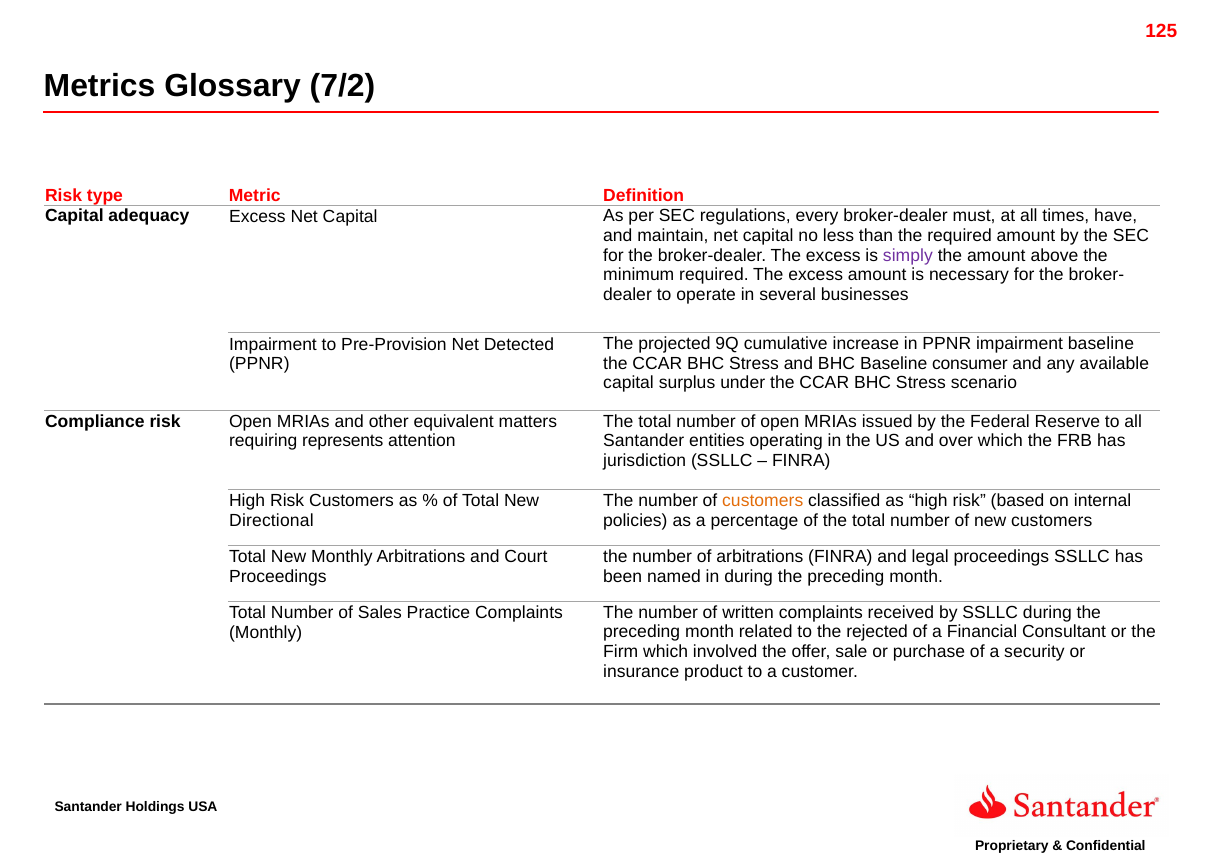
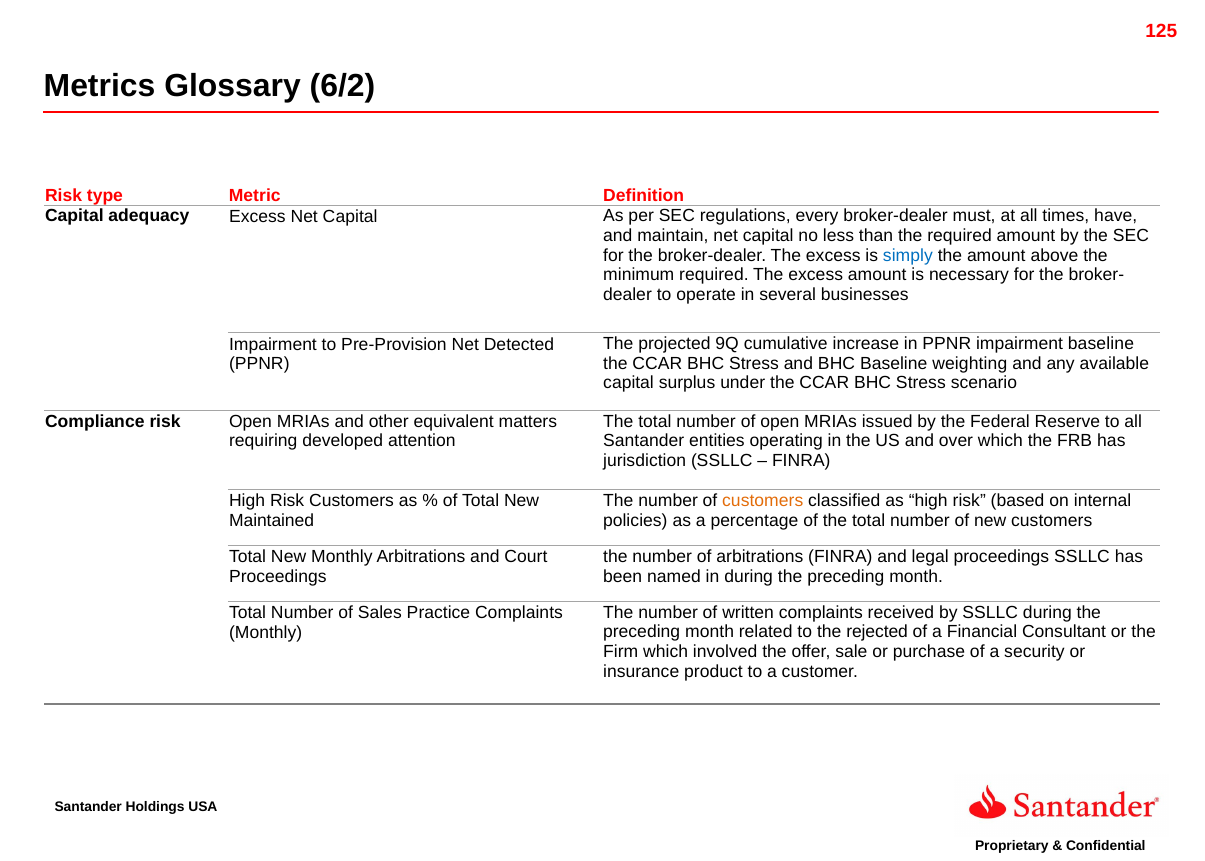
7/2: 7/2 -> 6/2
simply colour: purple -> blue
consumer: consumer -> weighting
represents: represents -> developed
Directional: Directional -> Maintained
